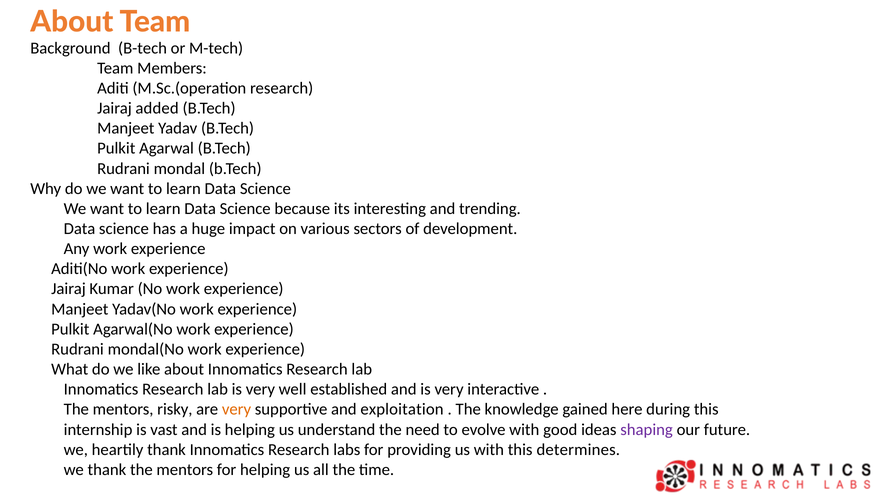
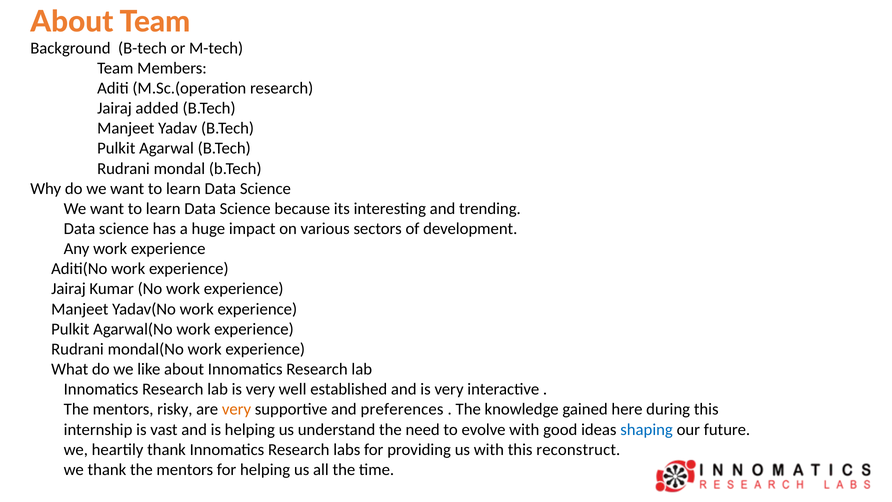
exploitation: exploitation -> preferences
shaping colour: purple -> blue
determines: determines -> reconstruct
